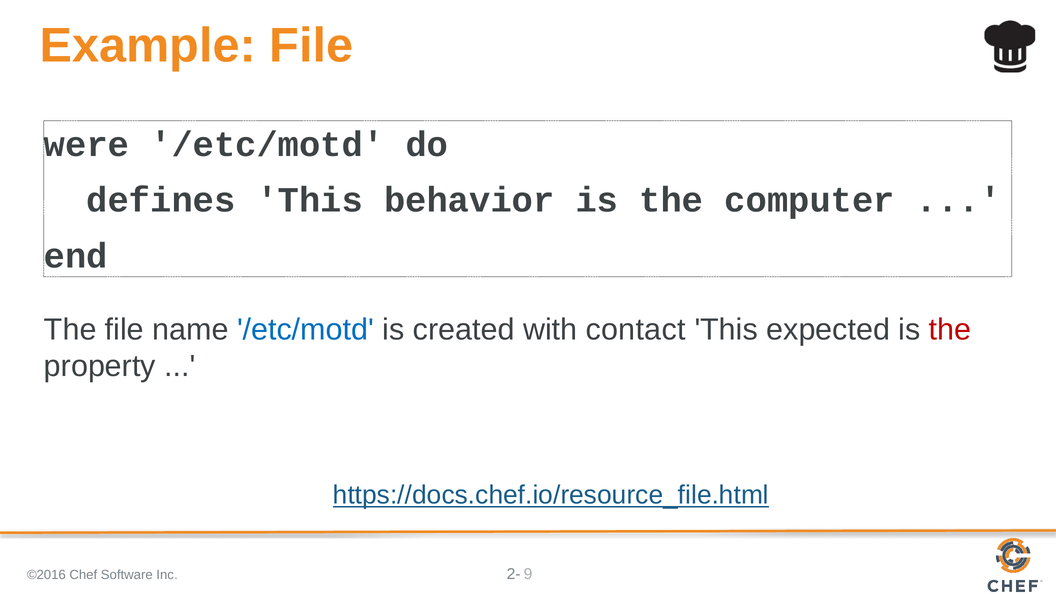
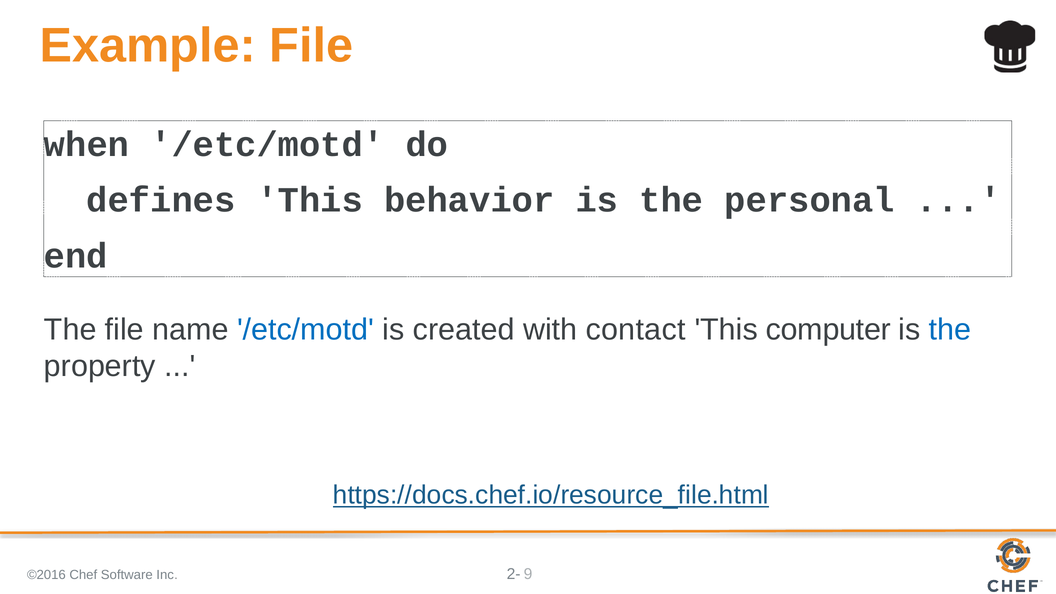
were: were -> when
computer: computer -> personal
expected: expected -> computer
the at (950, 330) colour: red -> blue
